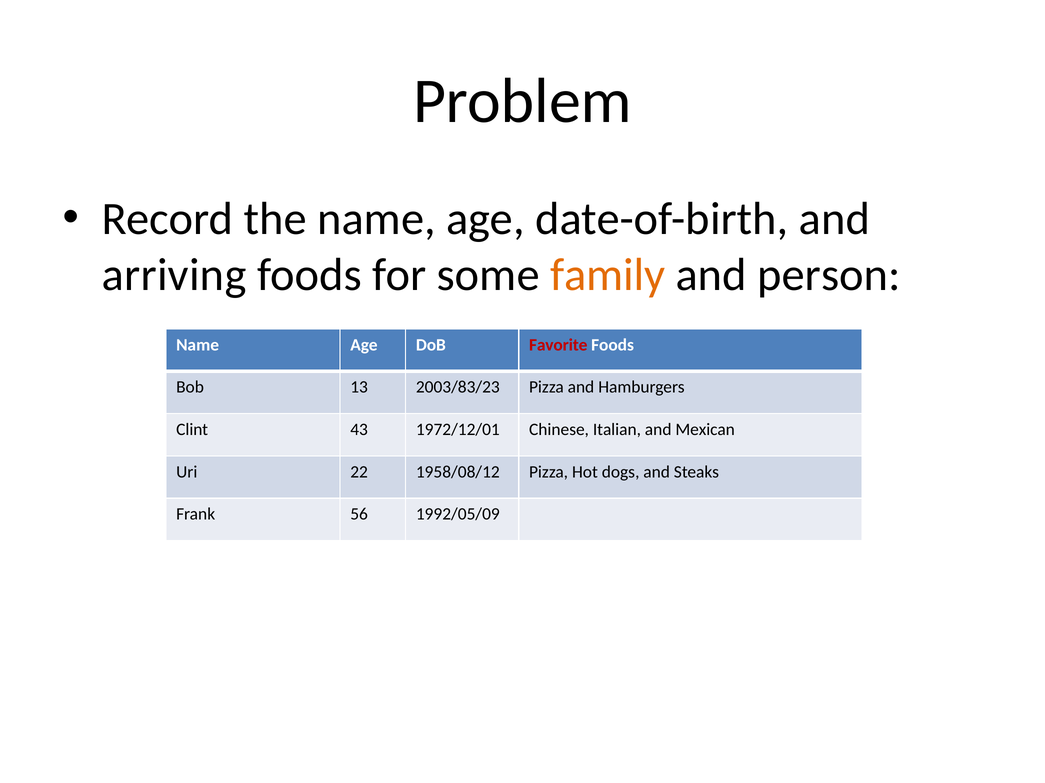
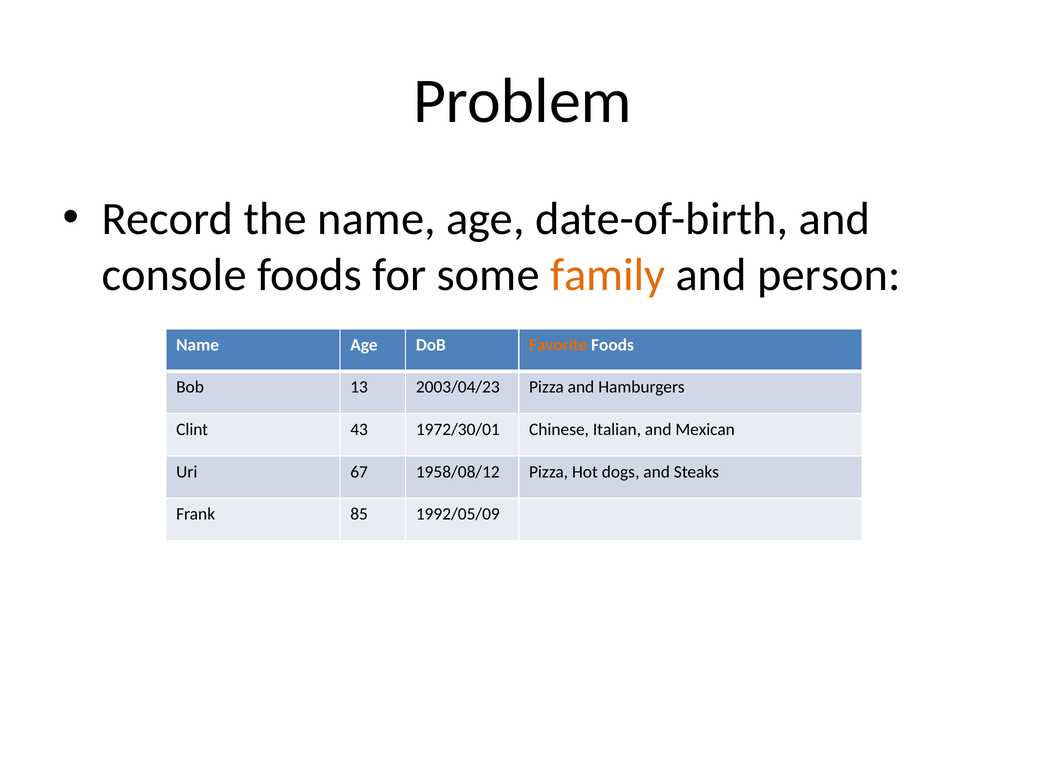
arriving: arriving -> console
Favorite colour: red -> orange
2003/83/23: 2003/83/23 -> 2003/04/23
1972/12/01: 1972/12/01 -> 1972/30/01
22: 22 -> 67
56: 56 -> 85
